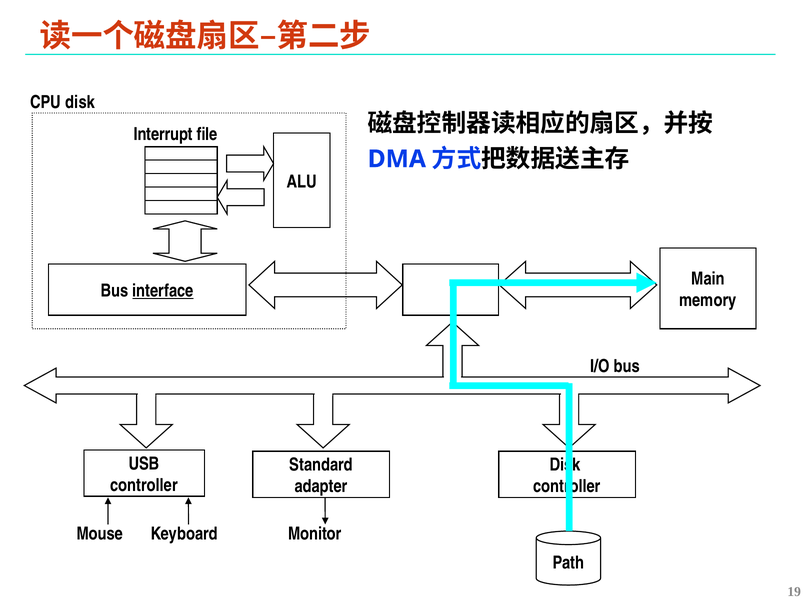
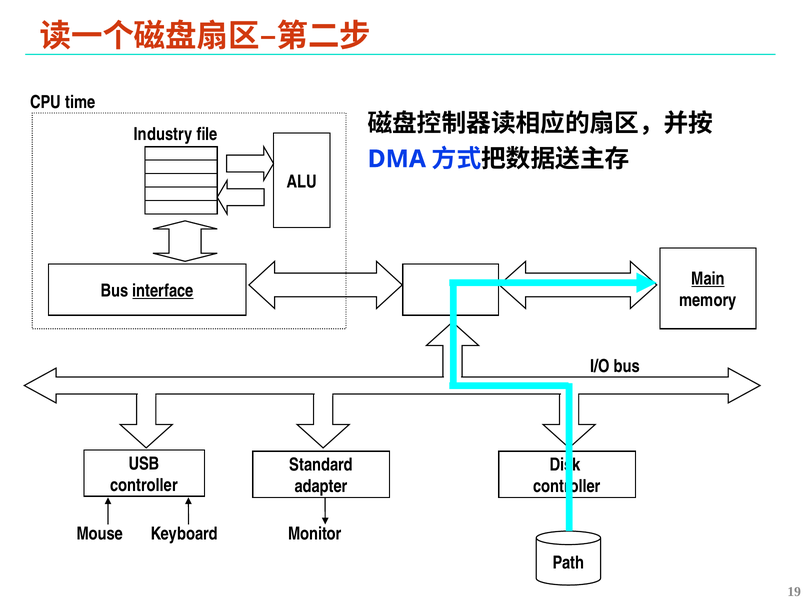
CPU disk: disk -> time
Interrupt: Interrupt -> Industry
Main underline: none -> present
